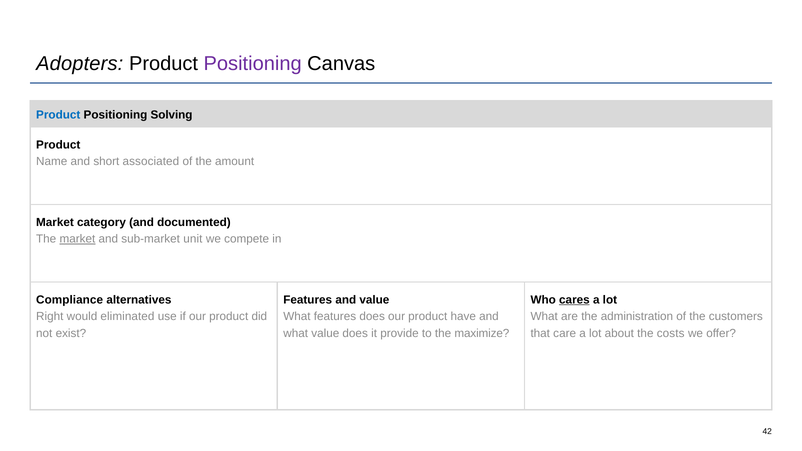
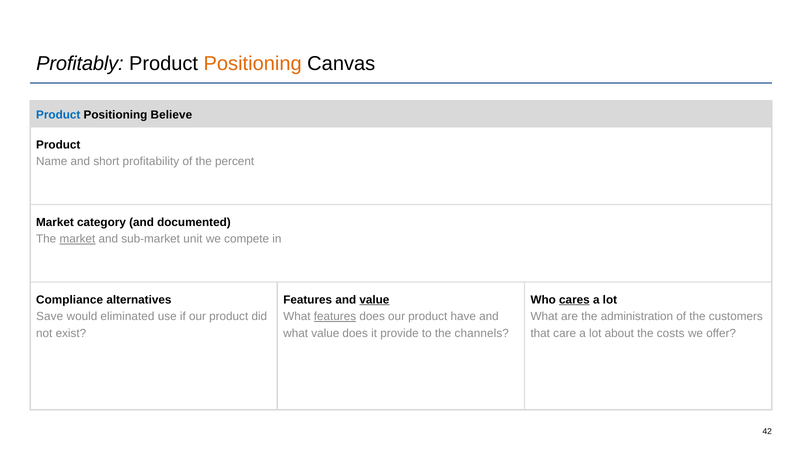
Adopters: Adopters -> Profitably
Positioning at (253, 64) colour: purple -> orange
Solving: Solving -> Believe
associated: associated -> profitability
amount: amount -> percent
value at (374, 300) underline: none -> present
Right: Right -> Save
features at (335, 317) underline: none -> present
maximize: maximize -> channels
